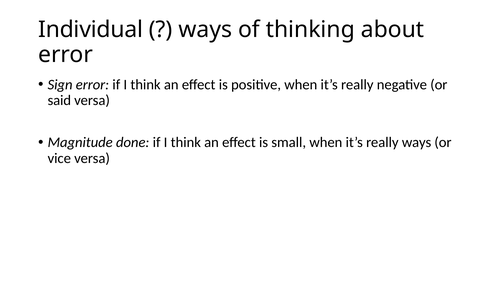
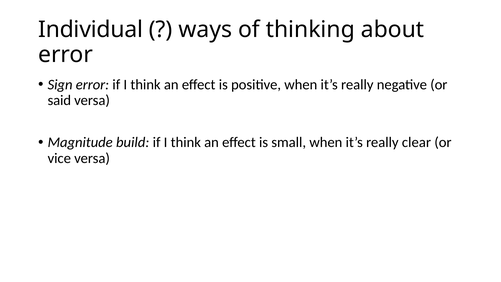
done: done -> build
really ways: ways -> clear
